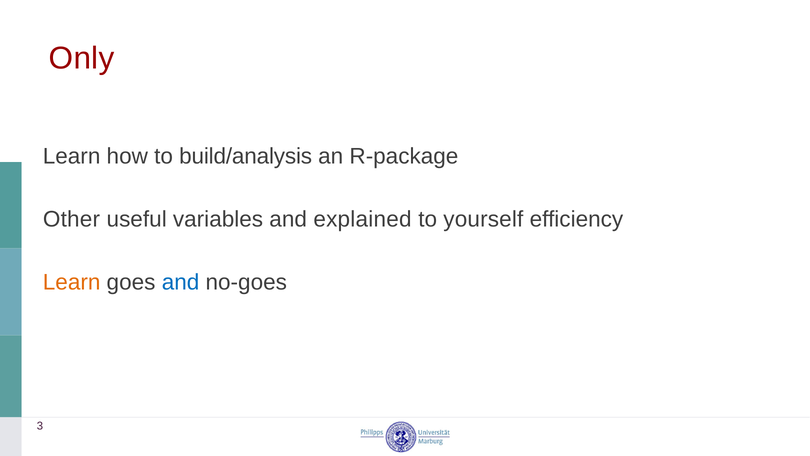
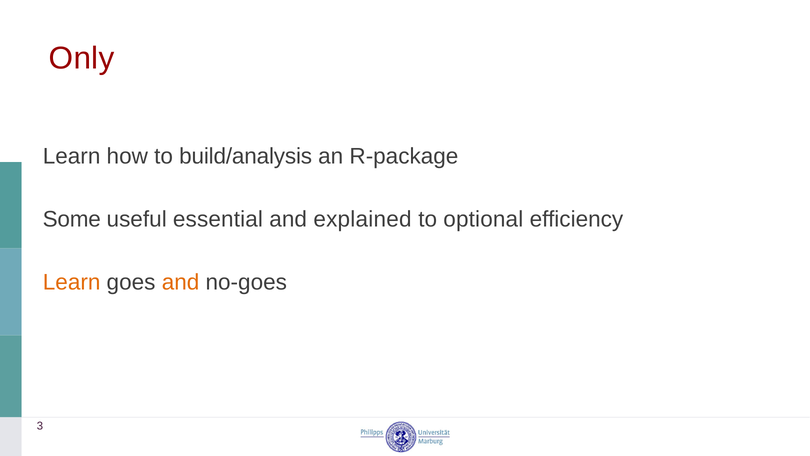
Other: Other -> Some
variables: variables -> essential
yourself: yourself -> optional
and at (181, 282) colour: blue -> orange
